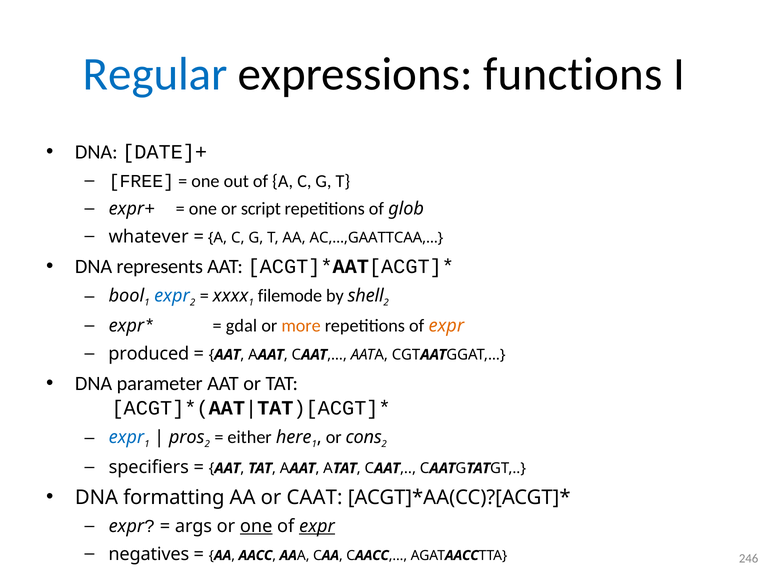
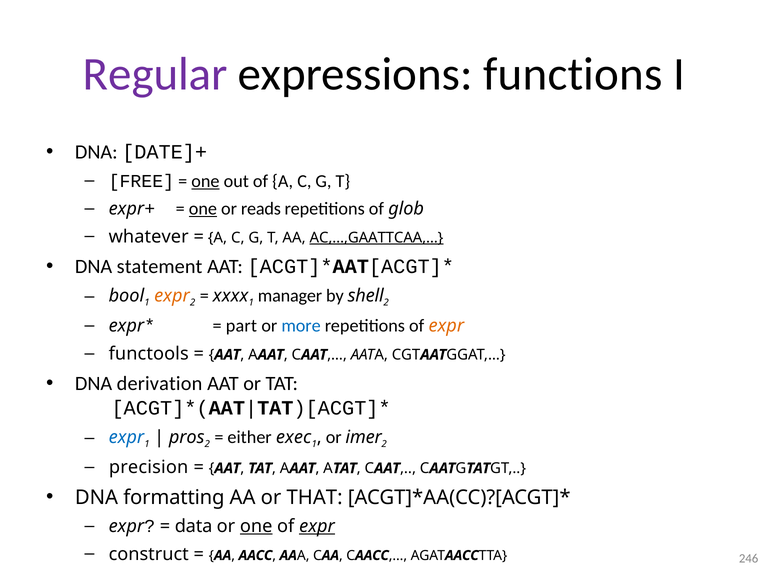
Regular colour: blue -> purple
one at (205, 181) underline: none -> present
one at (203, 209) underline: none -> present
script: script -> reads
AC,…,GAATTCAA,… underline: none -> present
represents: represents -> statement
expr at (172, 295) colour: blue -> orange
filemode: filemode -> manager
gdal: gdal -> part
more colour: orange -> blue
produced: produced -> functools
parameter: parameter -> derivation
here: here -> exec
cons: cons -> imer
specifiers: specifiers -> precision
or CAAT: CAAT -> THAT
args: args -> data
negatives: negatives -> construct
